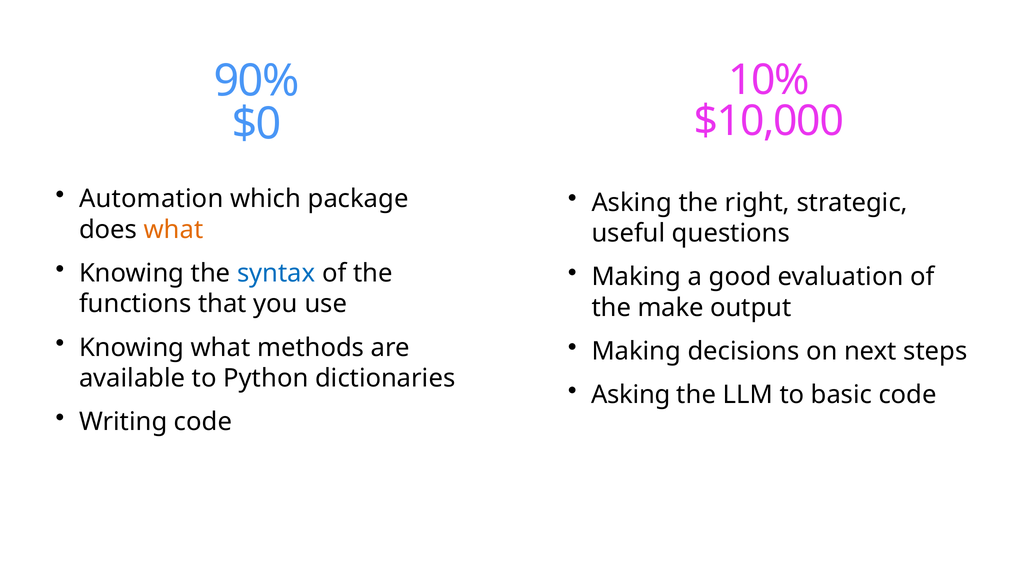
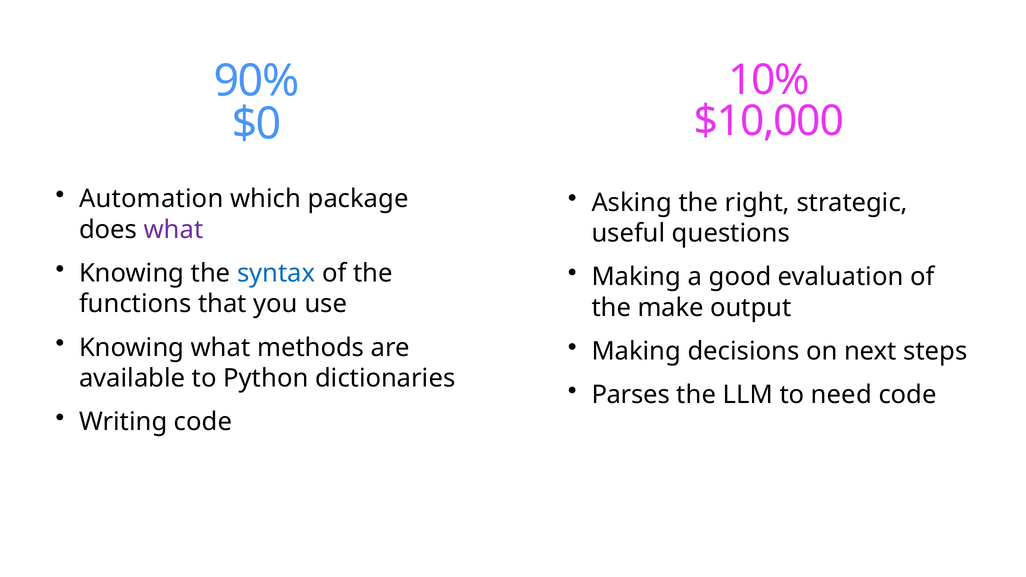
what at (174, 230) colour: orange -> purple
Asking at (631, 395): Asking -> Parses
basic: basic -> need
